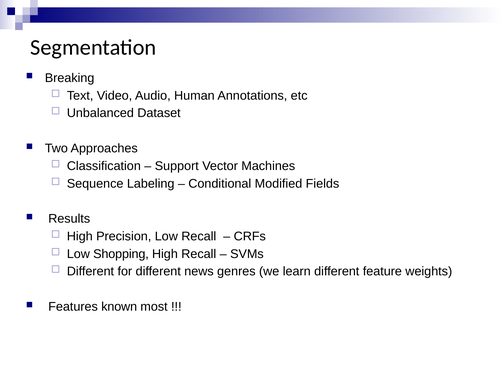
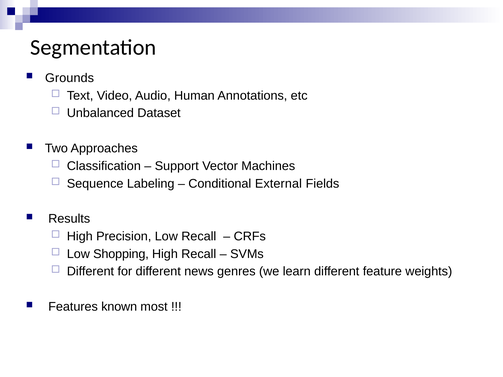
Breaking: Breaking -> Grounds
Modified: Modified -> External
